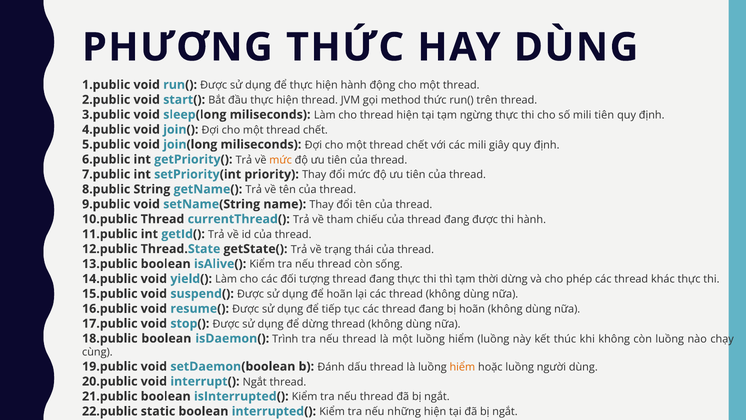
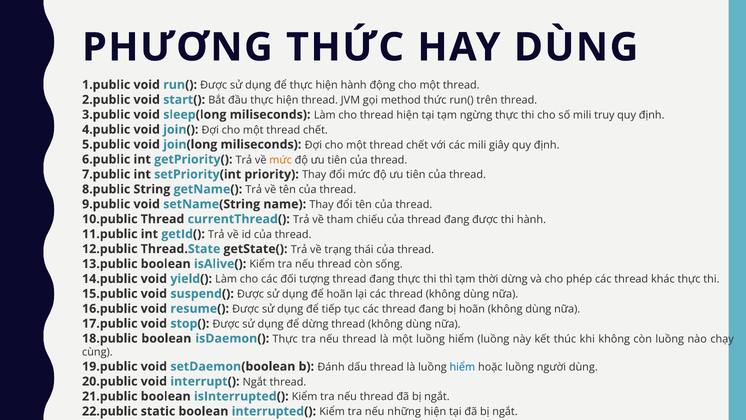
mili tiên: tiên -> truy
isDaemon( Trình: Trình -> Thực
hiểm at (462, 367) colour: orange -> blue
